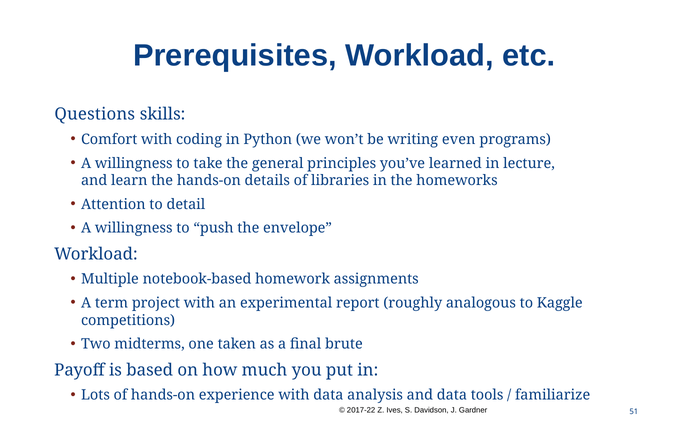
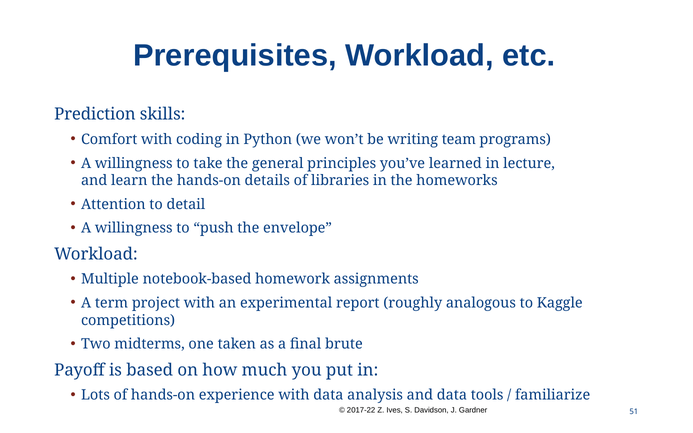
Questions: Questions -> Prediction
even: even -> team
